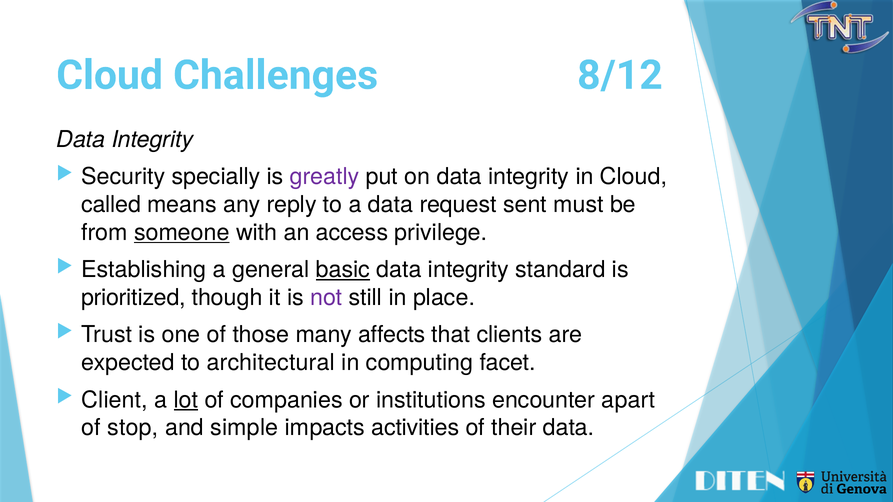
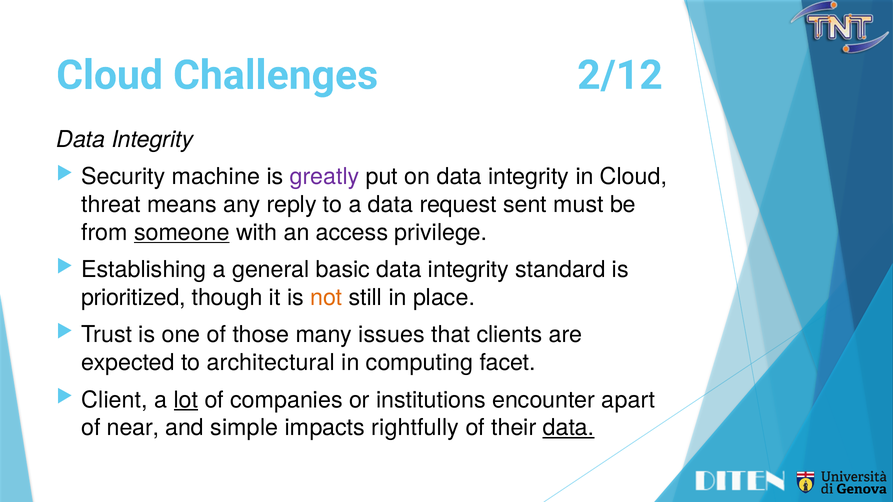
8/12: 8/12 -> 2/12
specially: specially -> machine
called: called -> threat
basic underline: present -> none
not colour: purple -> orange
affects: affects -> issues
stop: stop -> near
activities: activities -> rightfully
data at (569, 428) underline: none -> present
